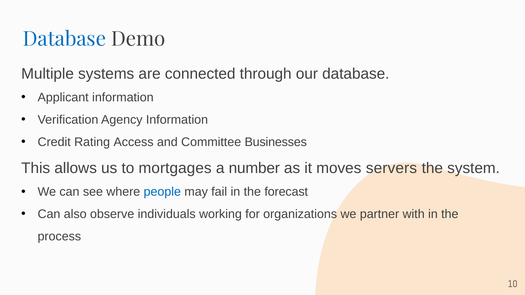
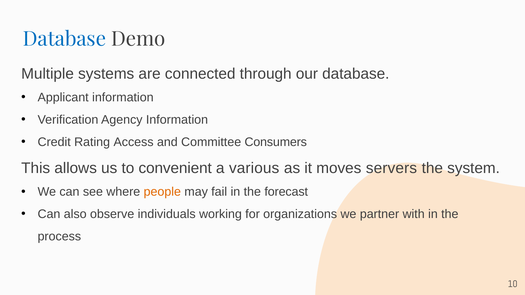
Businesses: Businesses -> Consumers
mortgages: mortgages -> convenient
number: number -> various
people colour: blue -> orange
